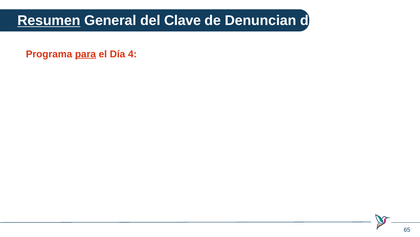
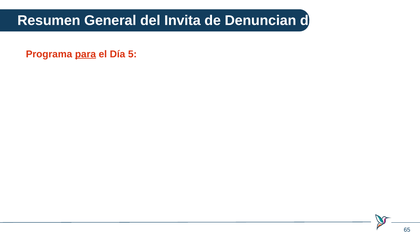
Resumen underline: present -> none
Clave: Clave -> Invita
4: 4 -> 5
